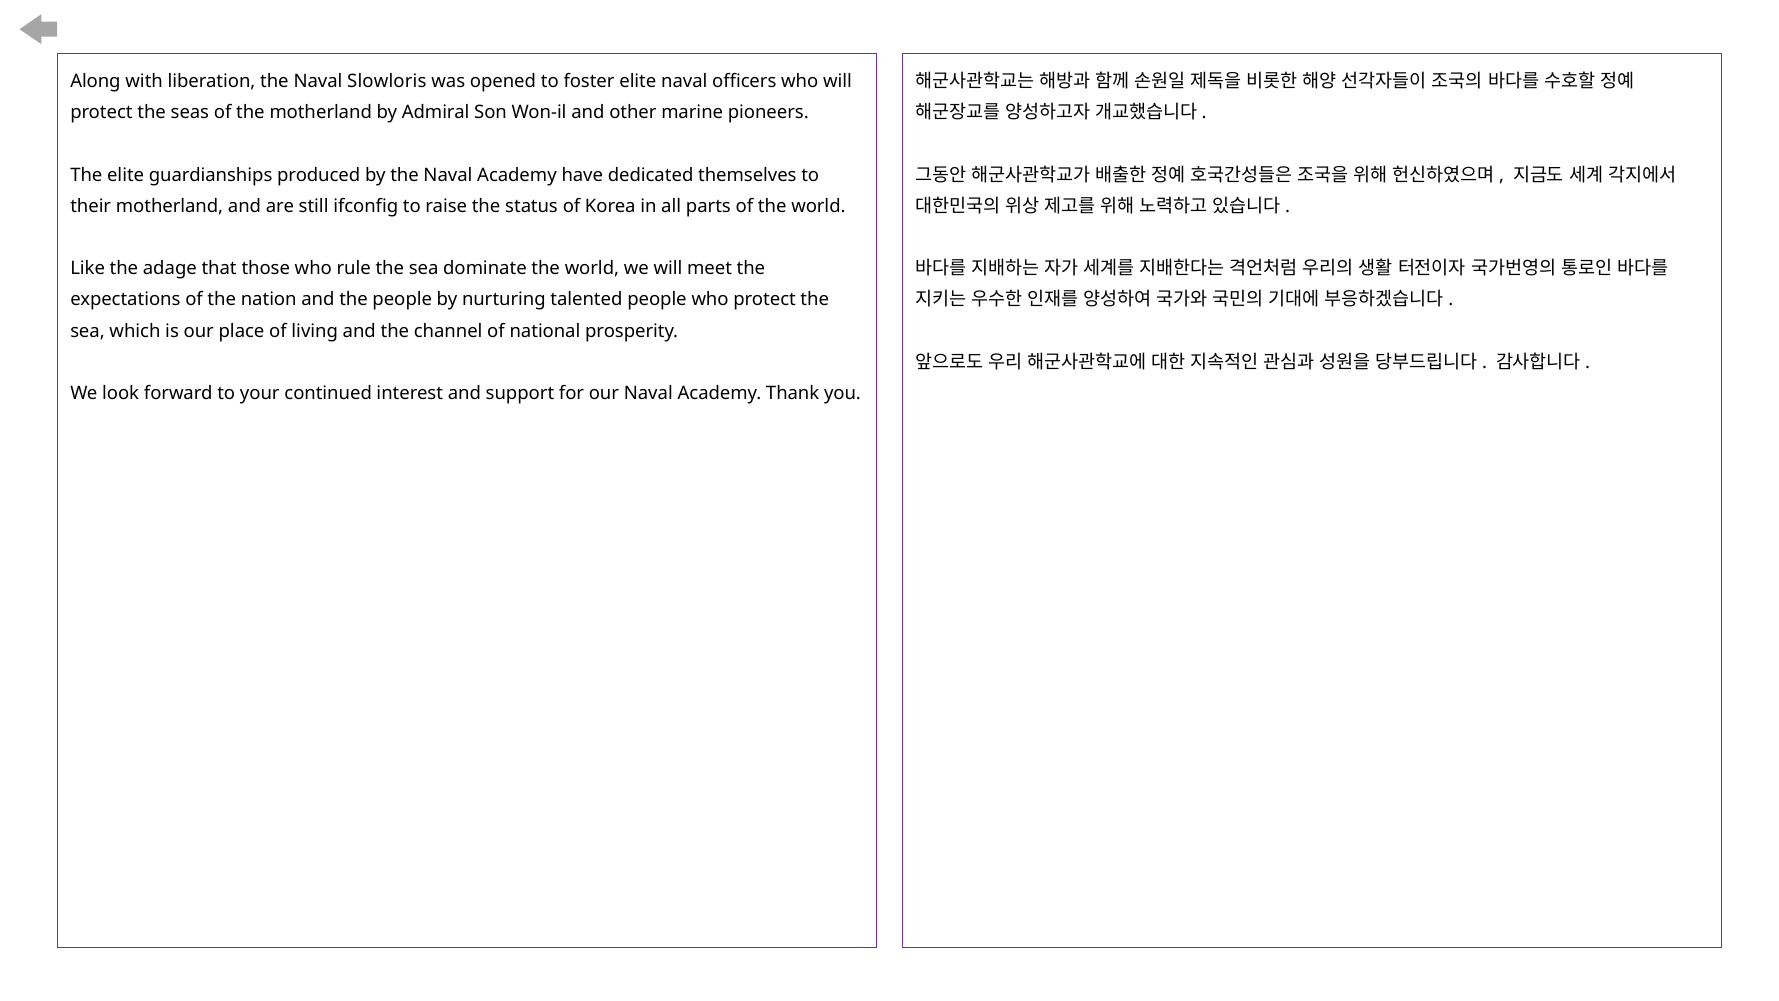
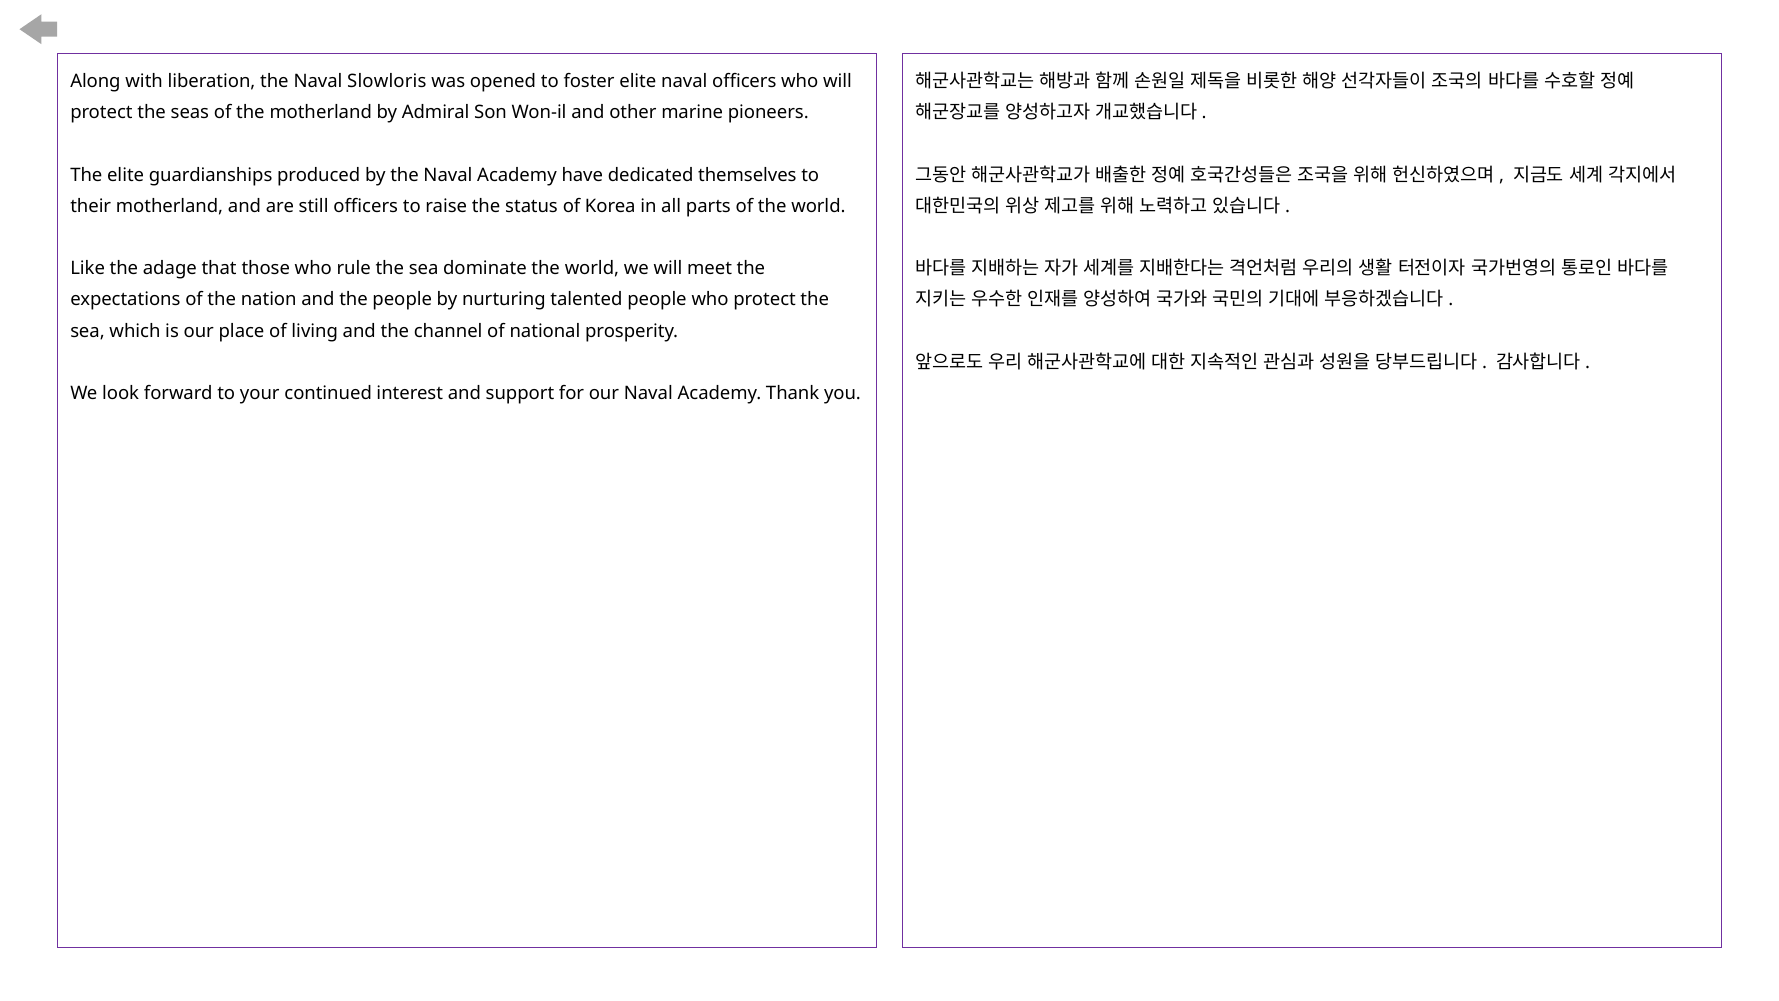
still ifconfig: ifconfig -> officers
